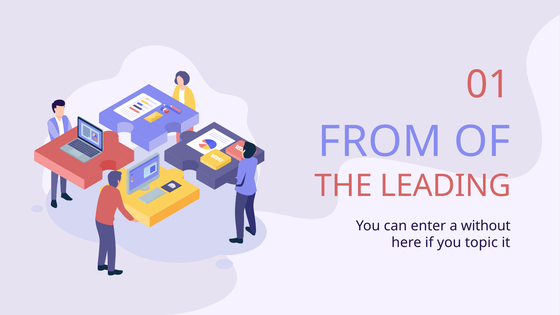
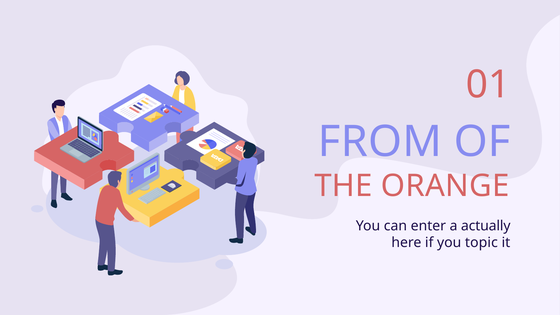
LEADING: LEADING -> ORANGE
without: without -> actually
